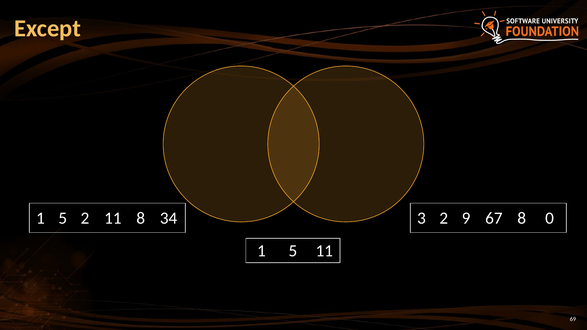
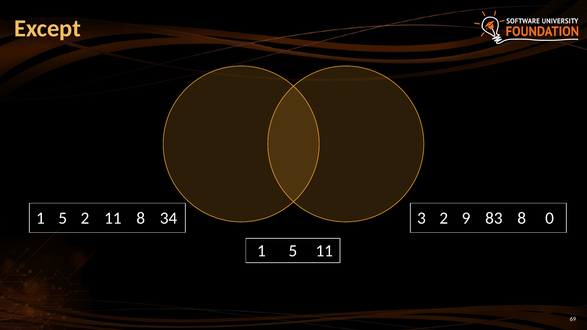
67: 67 -> 83
